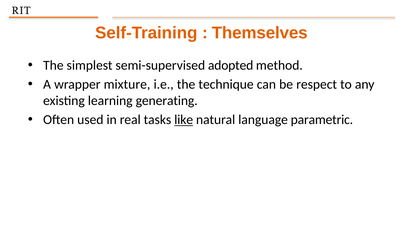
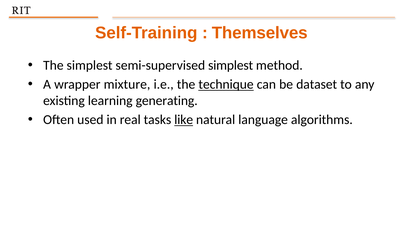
semi-supervised adopted: adopted -> simplest
technique underline: none -> present
respect: respect -> dataset
parametric: parametric -> algorithms
